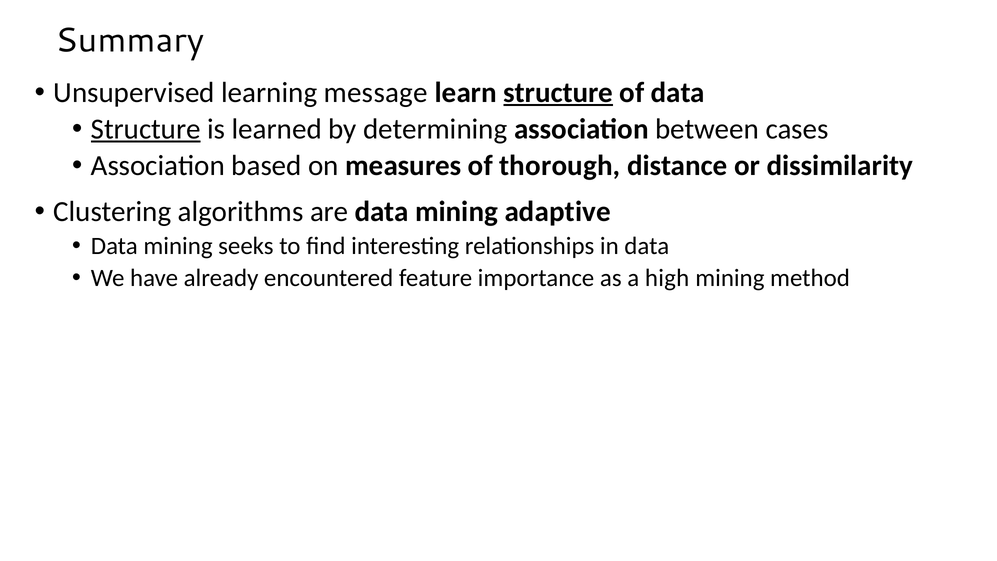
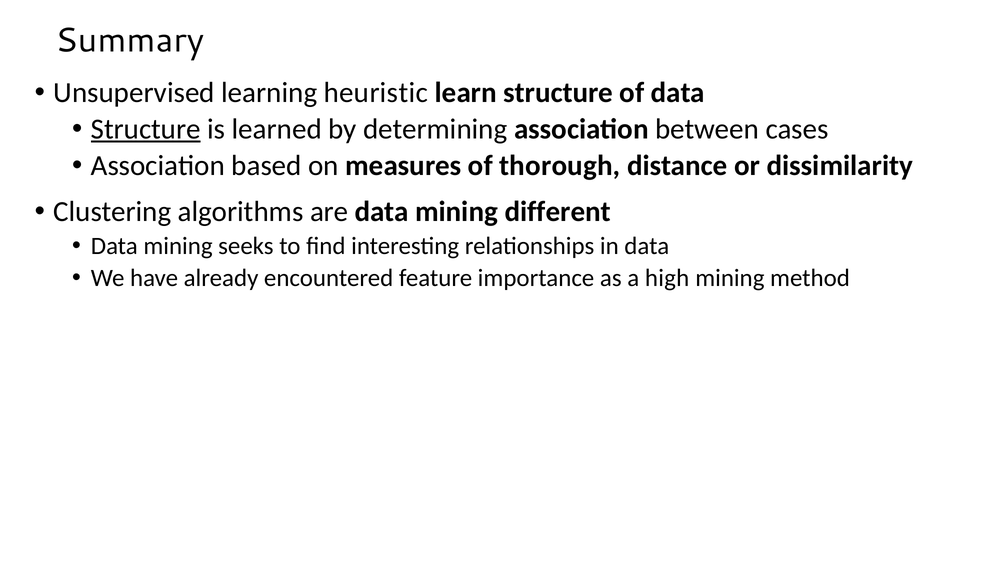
message: message -> heuristic
structure at (558, 92) underline: present -> none
adaptive: adaptive -> different
